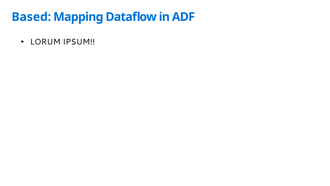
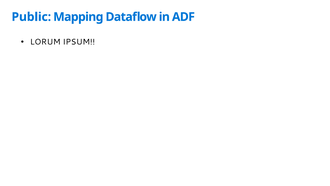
Based: Based -> Public
